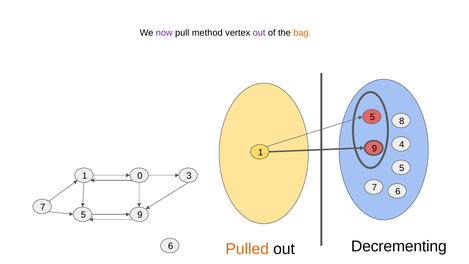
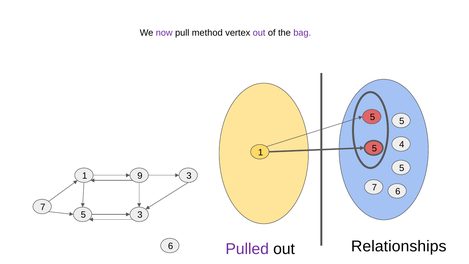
bag colour: orange -> purple
8 at (402, 121): 8 -> 5
1 9: 9 -> 5
0: 0 -> 9
5 9: 9 -> 3
Pulled colour: orange -> purple
Decrementing: Decrementing -> Relationships
